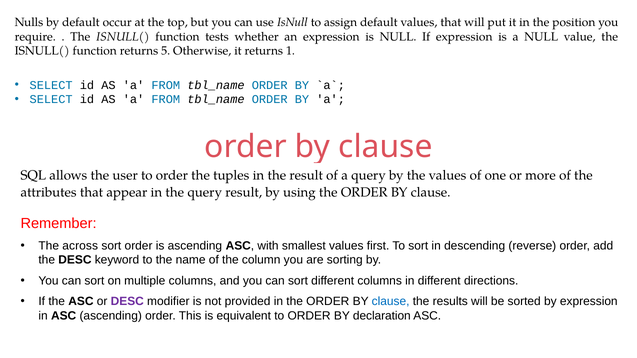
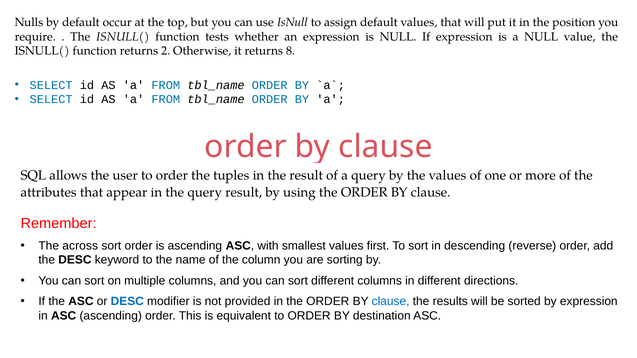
5: 5 -> 2
1: 1 -> 8
DESC at (127, 302) colour: purple -> blue
declaration: declaration -> destination
